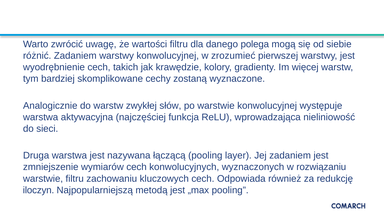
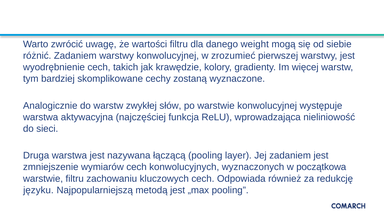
polega: polega -> weight
rozwiązaniu: rozwiązaniu -> początkowa
iloczyn: iloczyn -> języku
